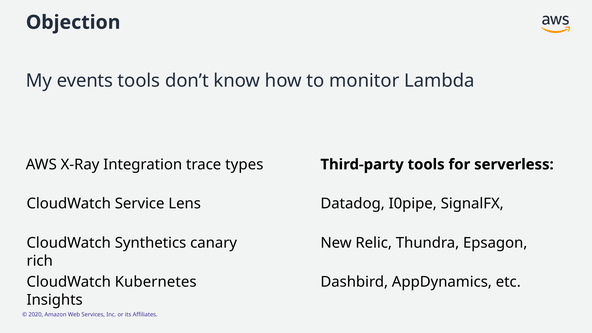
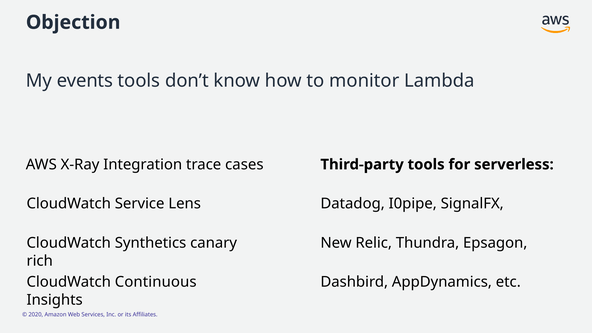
types: types -> cases
Kubernetes: Kubernetes -> Continuous
